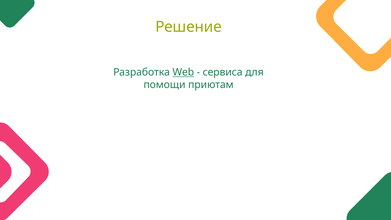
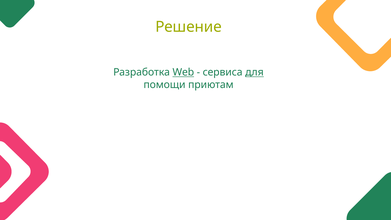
для underline: none -> present
